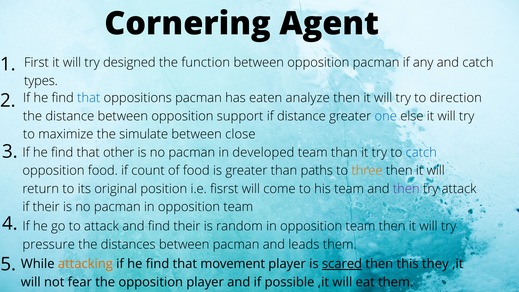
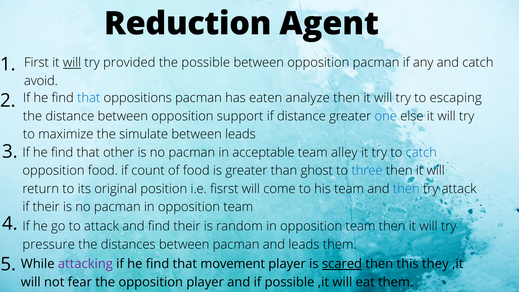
Cornering: Cornering -> Reduction
will at (72, 63) underline: none -> present
designed: designed -> provided
the function: function -> possible
types: types -> avoid
direction: direction -> escaping
between close: close -> leads
developed: developed -> acceptable
team than: than -> alley
paths: paths -> ghost
three colour: orange -> blue
then at (406, 189) colour: purple -> blue
attacking colour: orange -> purple
